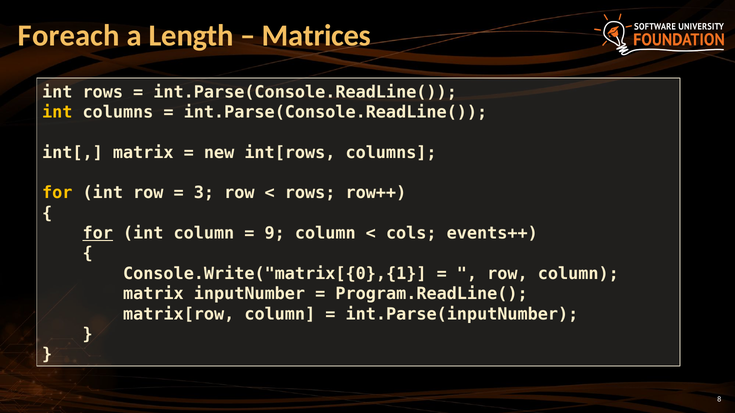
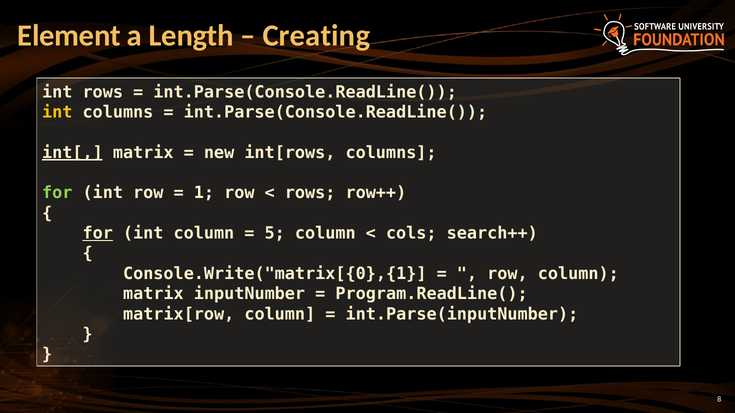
Foreach: Foreach -> Element
Matrices: Matrices -> Creating
int[ underline: none -> present
for at (57, 193) colour: yellow -> light green
3: 3 -> 1
9: 9 -> 5
events++: events++ -> search++
